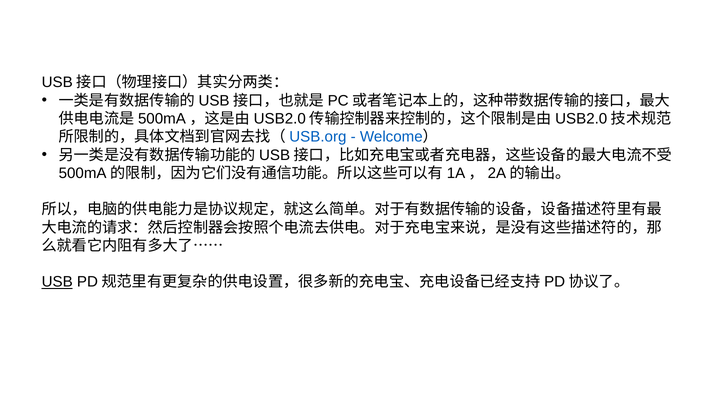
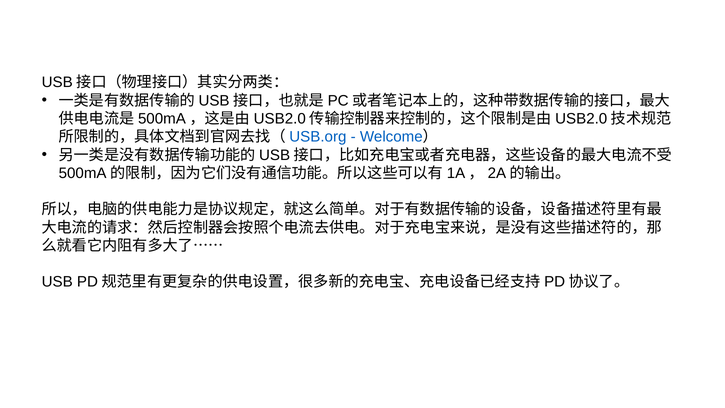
USB underline: present -> none
